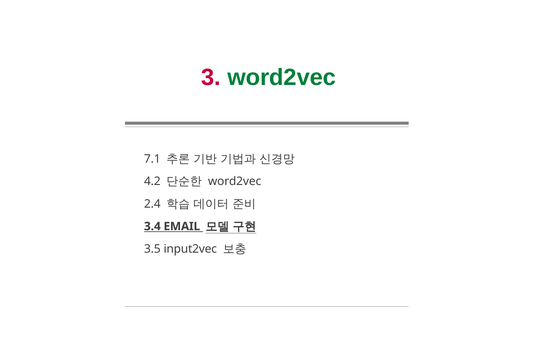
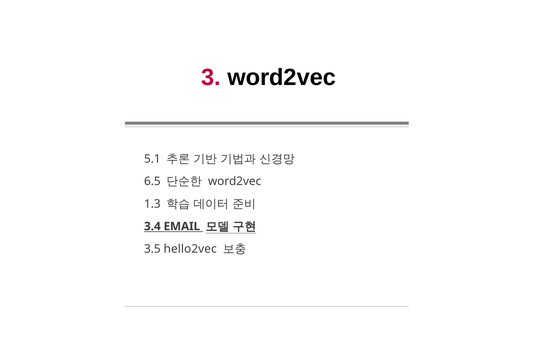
word2vec at (282, 77) colour: green -> black
7.1: 7.1 -> 5.1
4.2: 4.2 -> 6.5
2.4: 2.4 -> 1.3
input2vec: input2vec -> hello2vec
